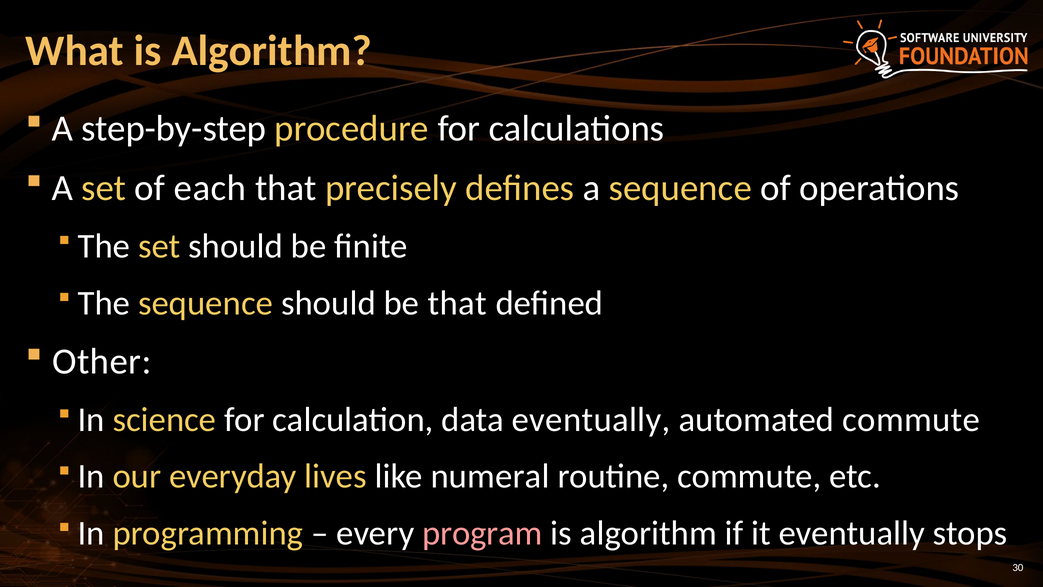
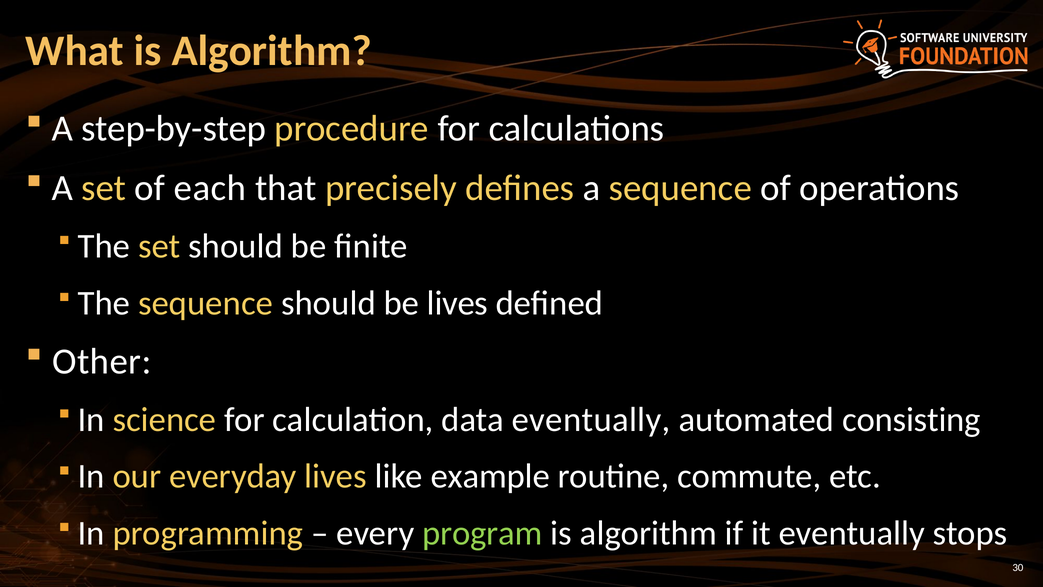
be that: that -> lives
automated commute: commute -> consisting
numeral: numeral -> example
program colour: pink -> light green
